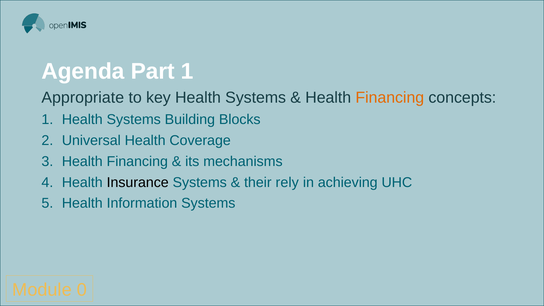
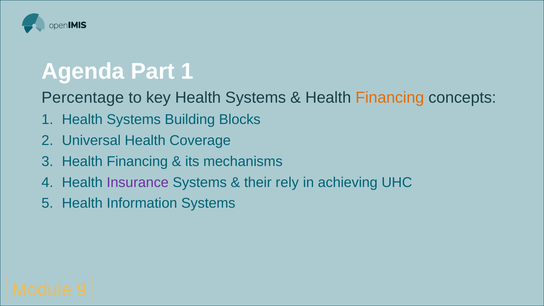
Appropriate: Appropriate -> Percentage
Insurance colour: black -> purple
0: 0 -> 9
